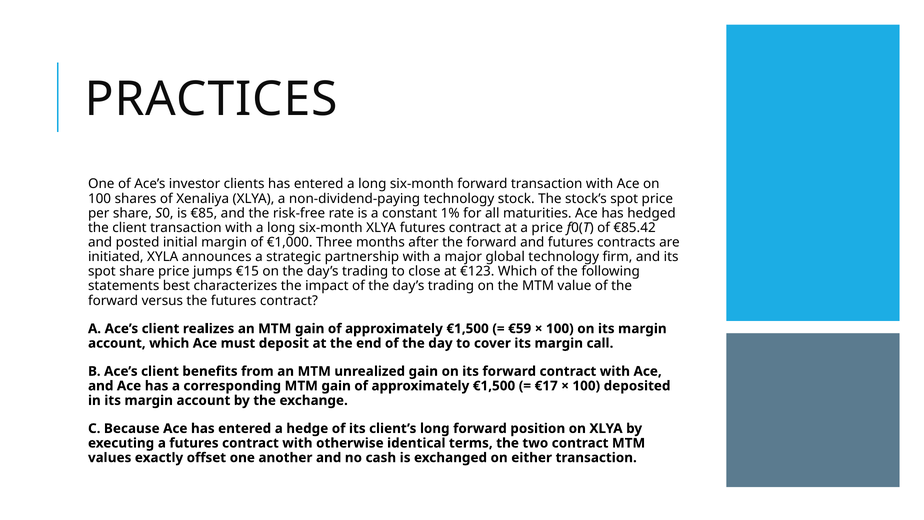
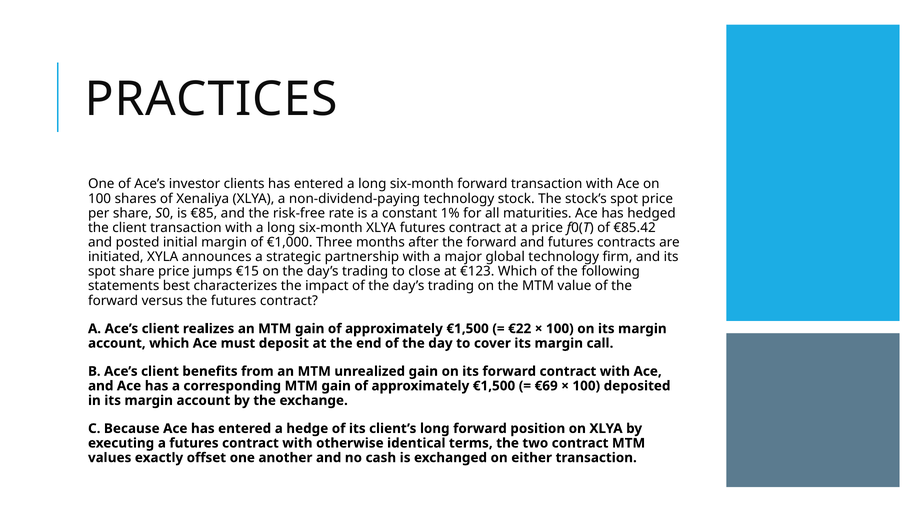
€59: €59 -> €22
€17: €17 -> €69
